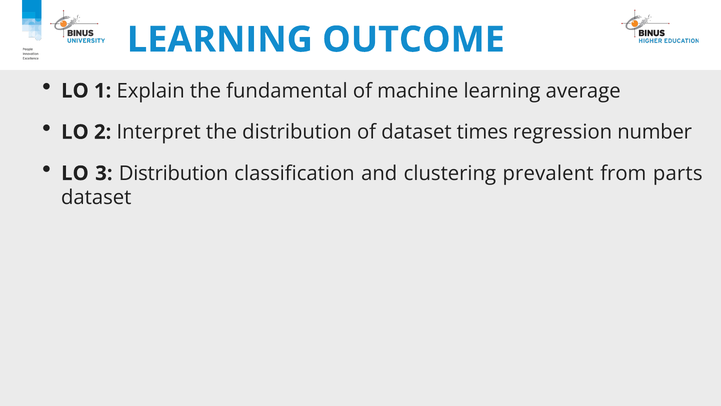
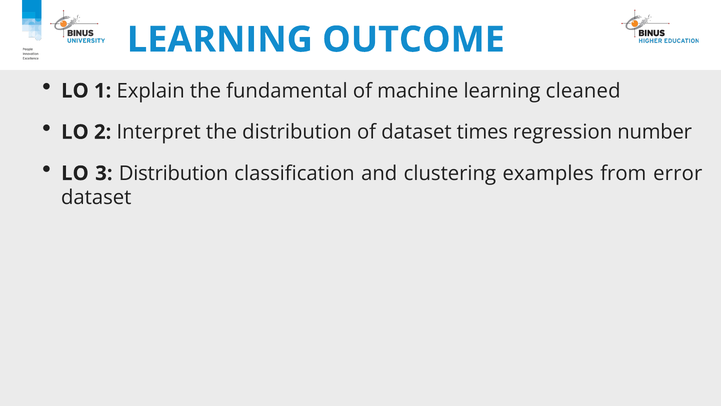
average: average -> cleaned
prevalent: prevalent -> examples
parts: parts -> error
